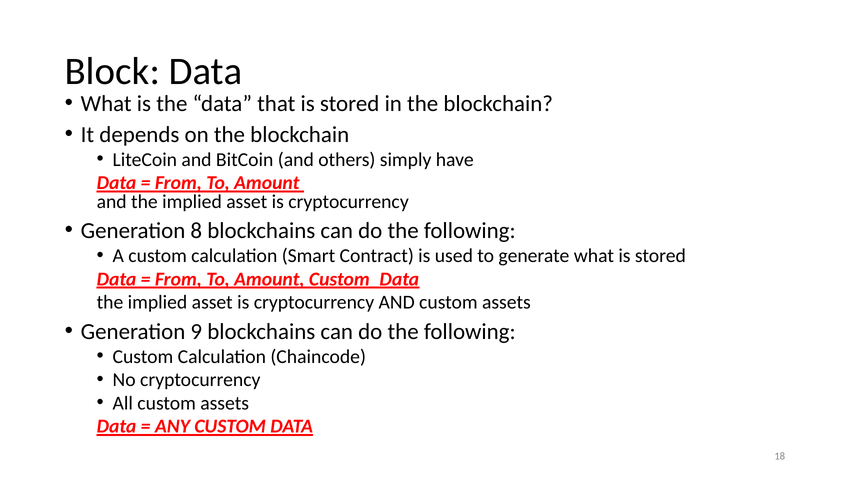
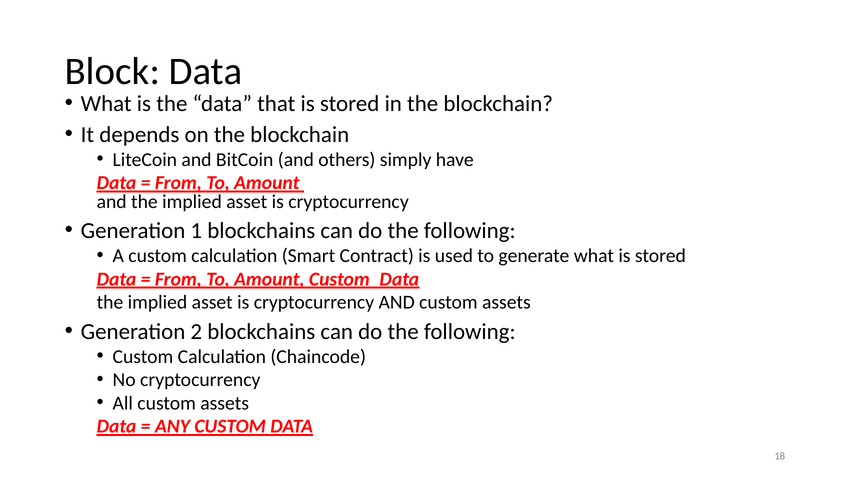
8: 8 -> 1
9: 9 -> 2
